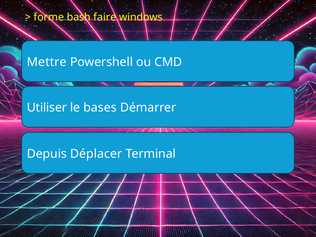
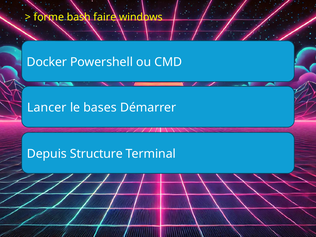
Mettre: Mettre -> Docker
Utiliser: Utiliser -> Lancer
Déplacer: Déplacer -> Structure
